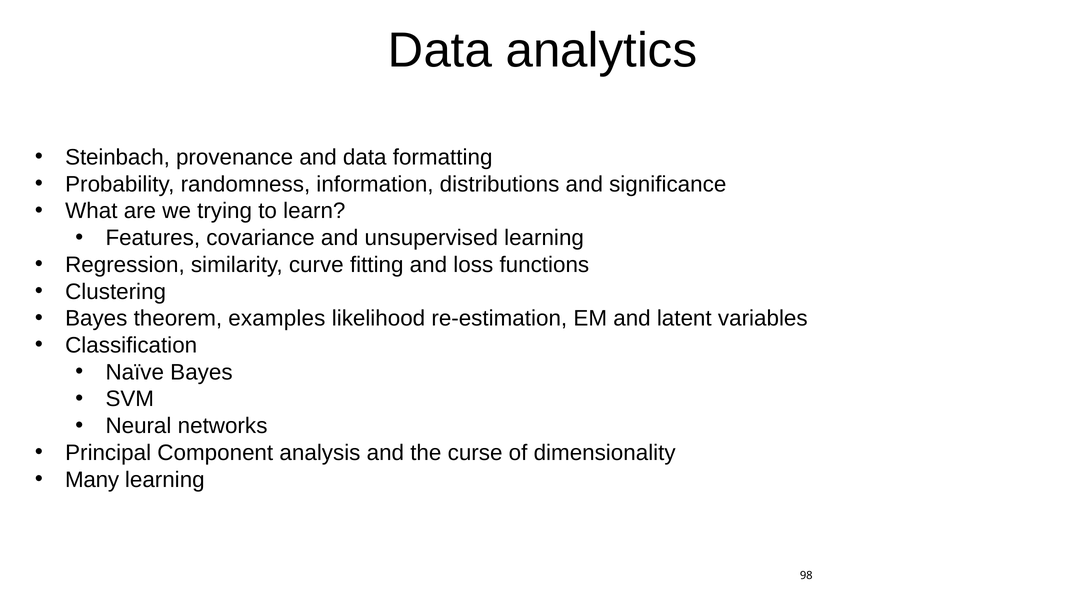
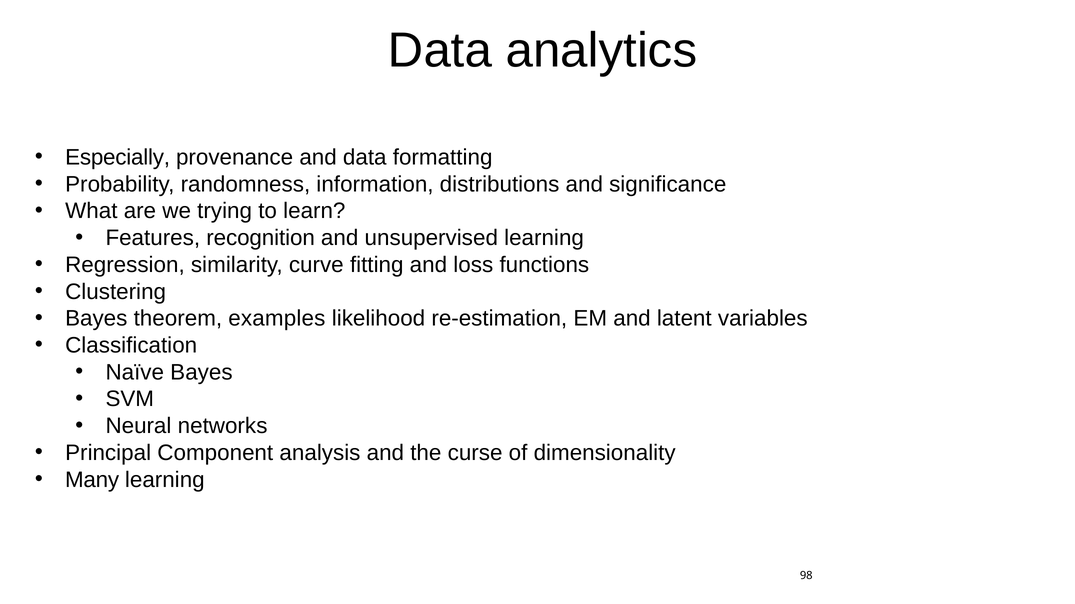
Steinbach: Steinbach -> Especially
covariance: covariance -> recognition
